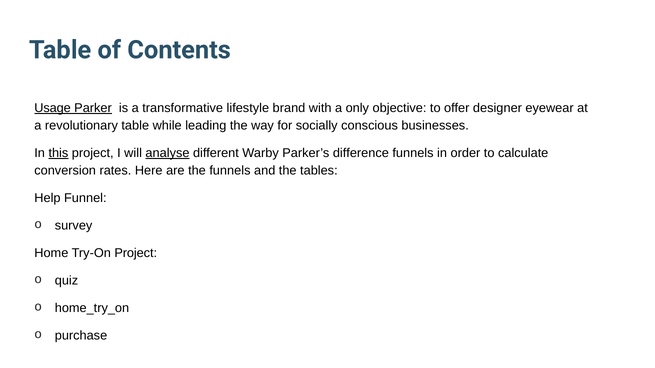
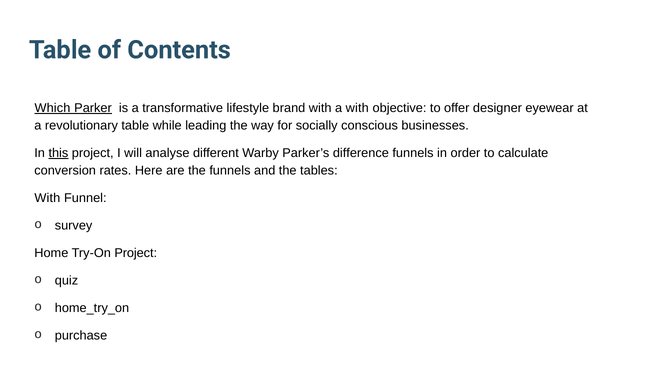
Usage: Usage -> Which
a only: only -> with
analyse underline: present -> none
Help at (47, 198): Help -> With
